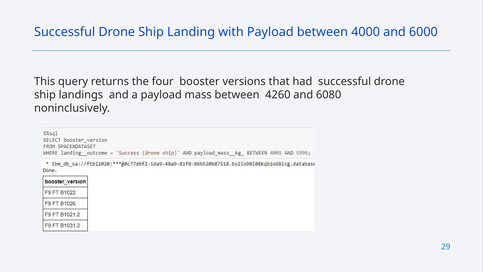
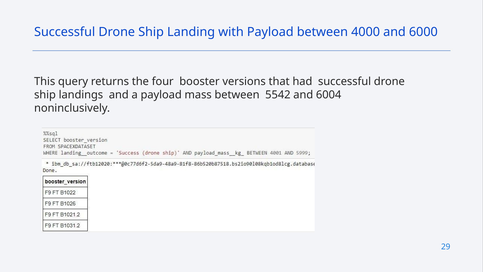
4260: 4260 -> 5542
6080: 6080 -> 6004
